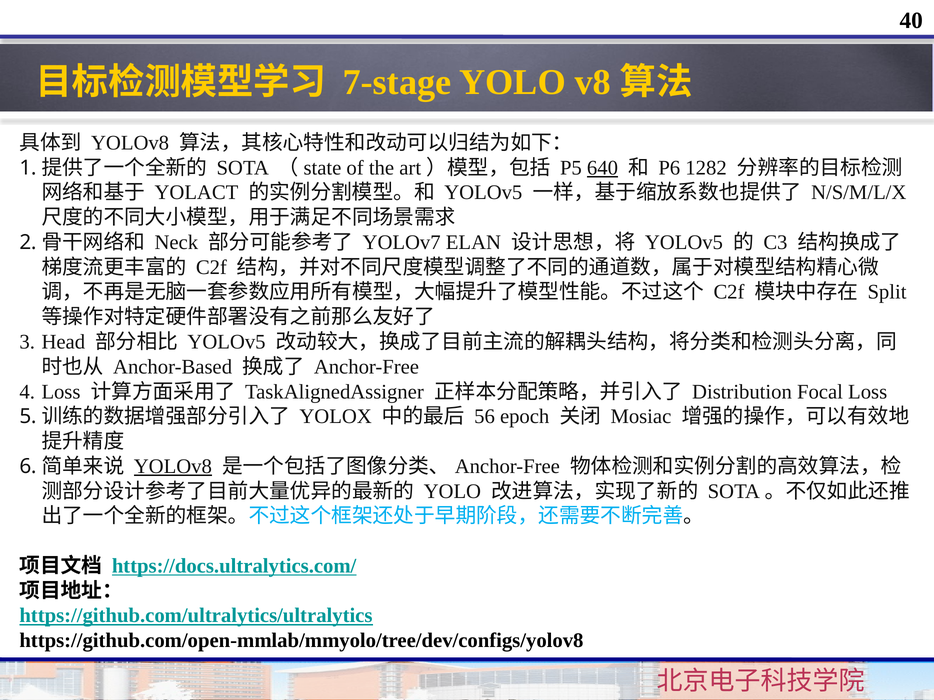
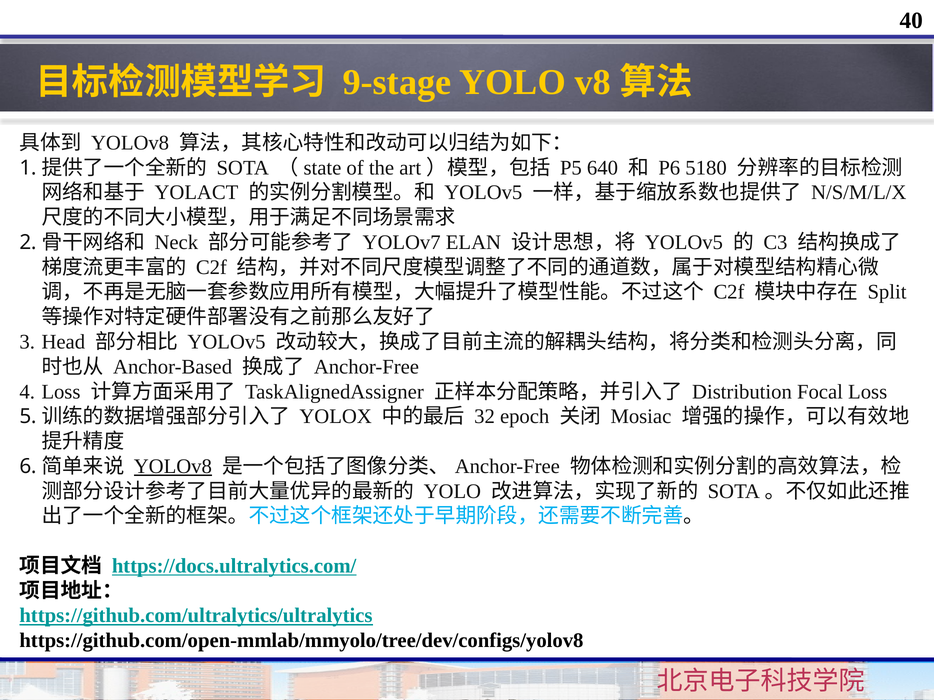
7-stage: 7-stage -> 9-stage
640 underline: present -> none
1282: 1282 -> 5180
56: 56 -> 32
